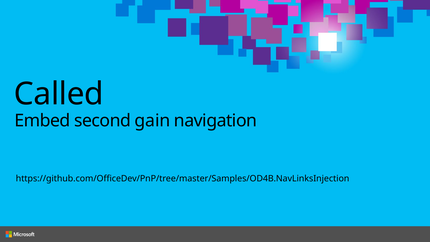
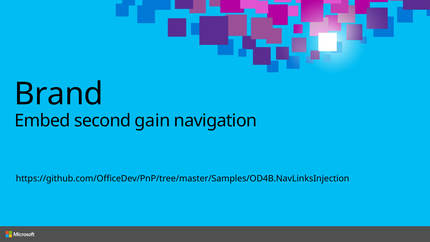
Called: Called -> Brand
